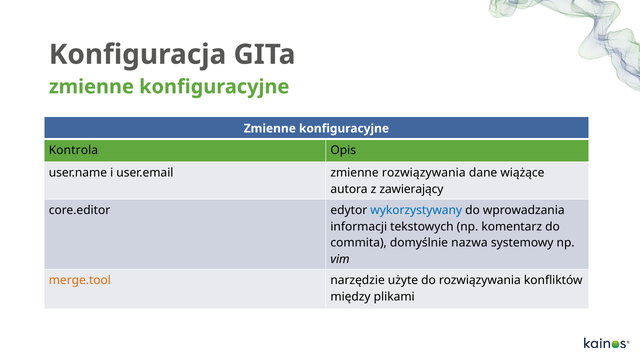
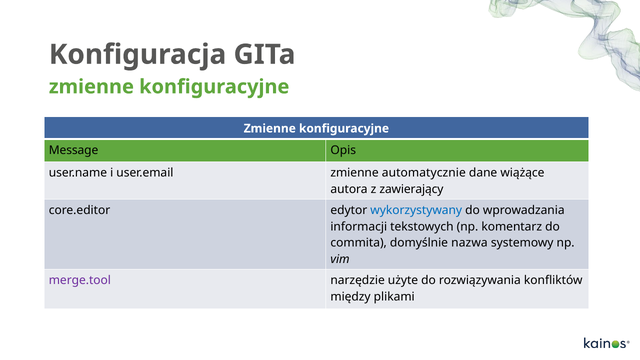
Kontrola: Kontrola -> Message
zmienne rozwiązywania: rozwiązywania -> automatycznie
merge.tool colour: orange -> purple
